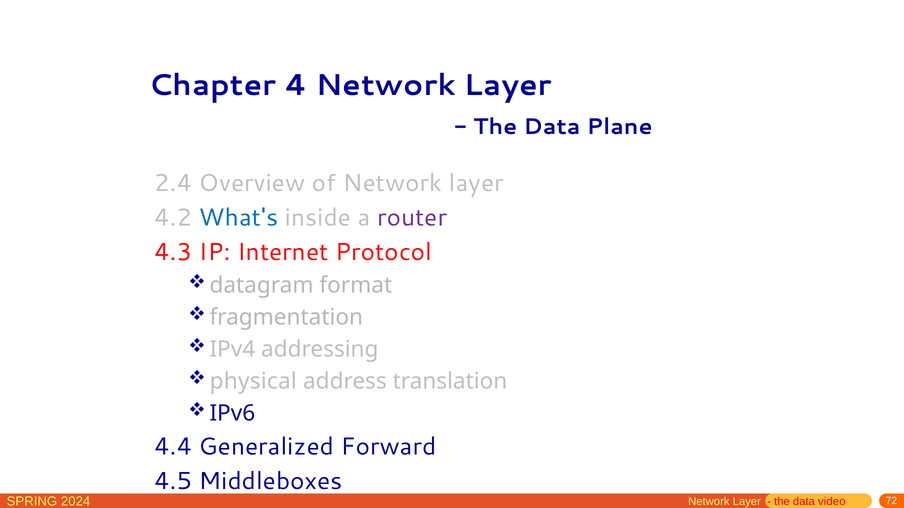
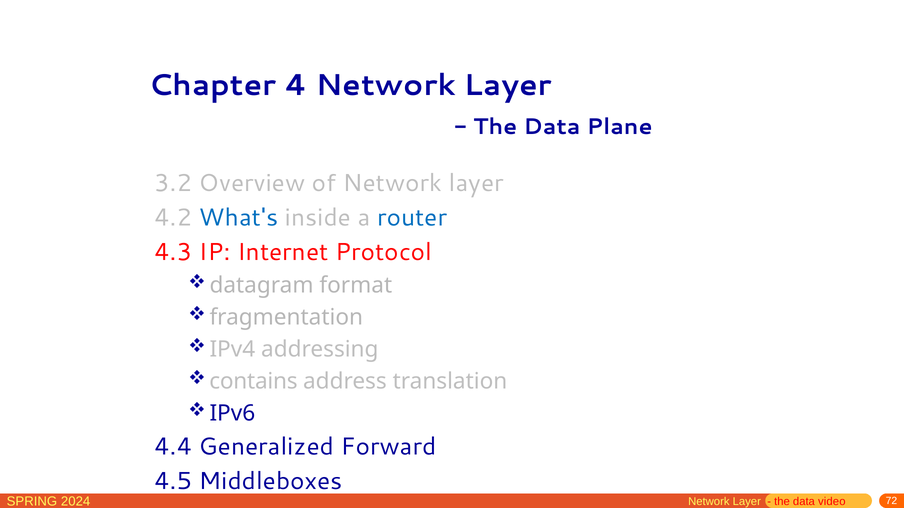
2.4: 2.4 -> 3.2
router colour: purple -> blue
physical: physical -> contains
